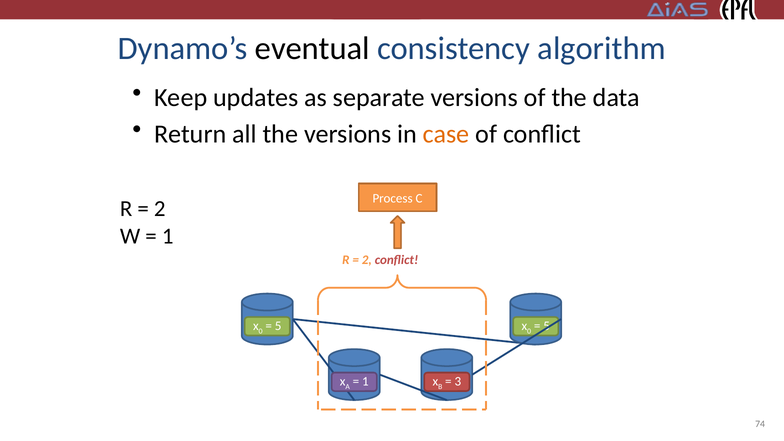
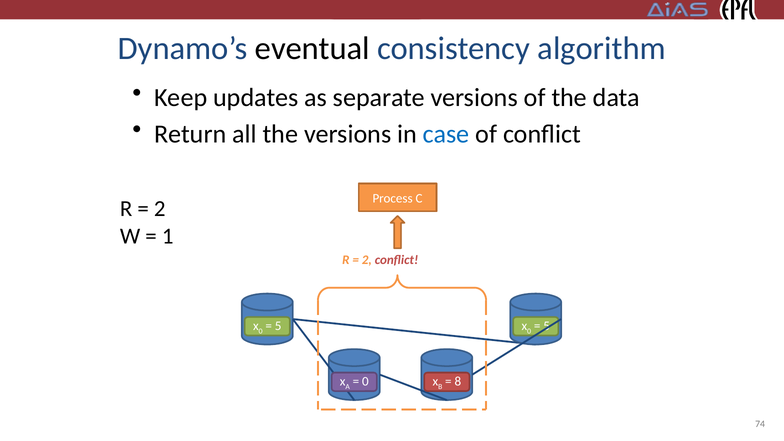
case colour: orange -> blue
1 at (365, 382): 1 -> 0
3: 3 -> 8
